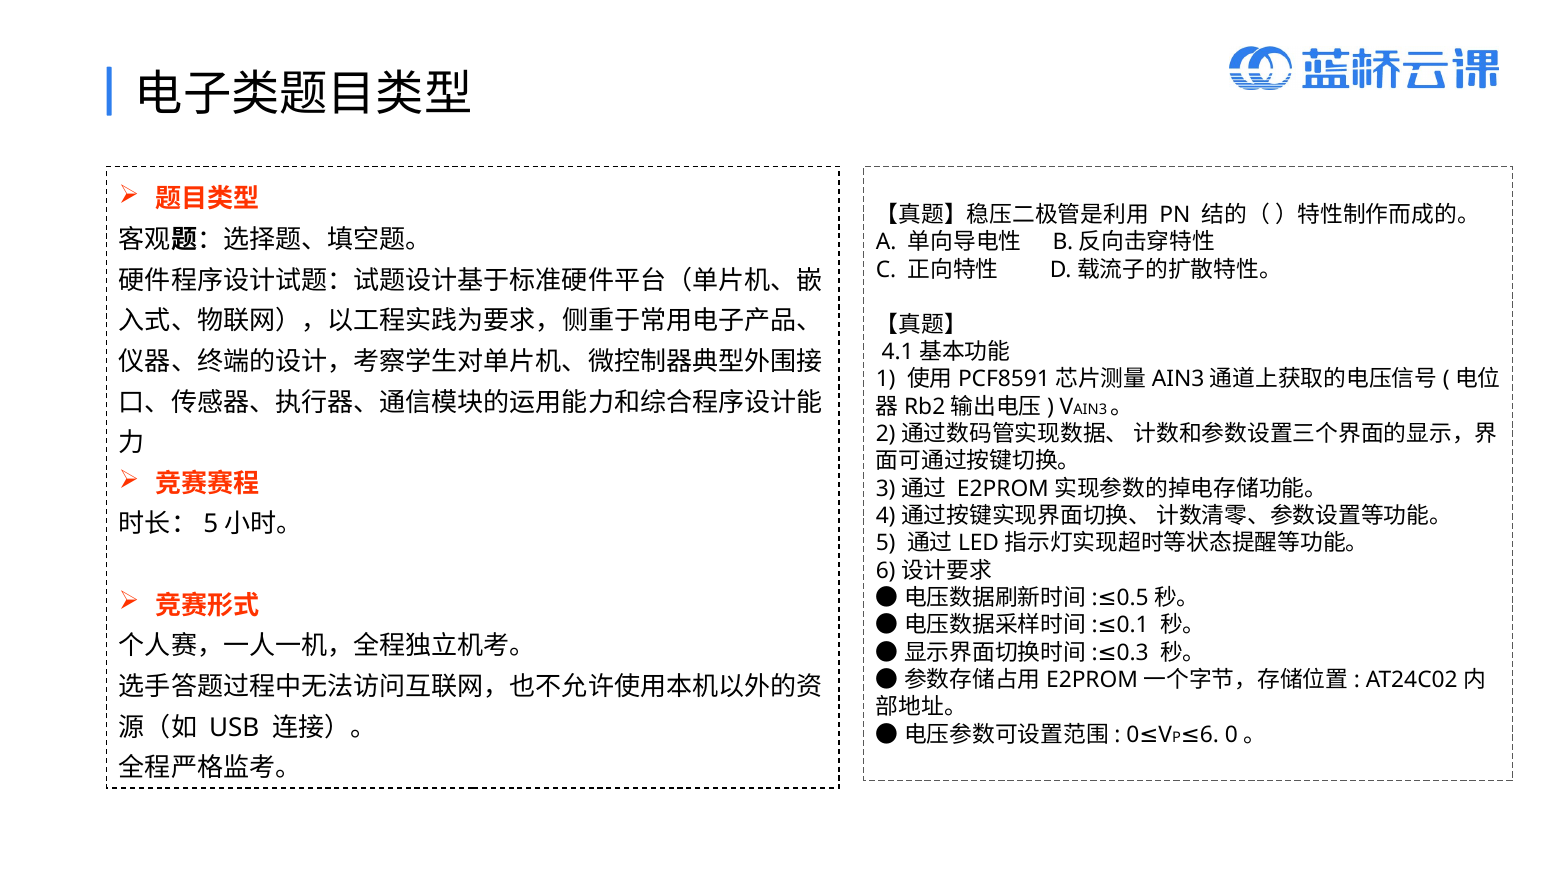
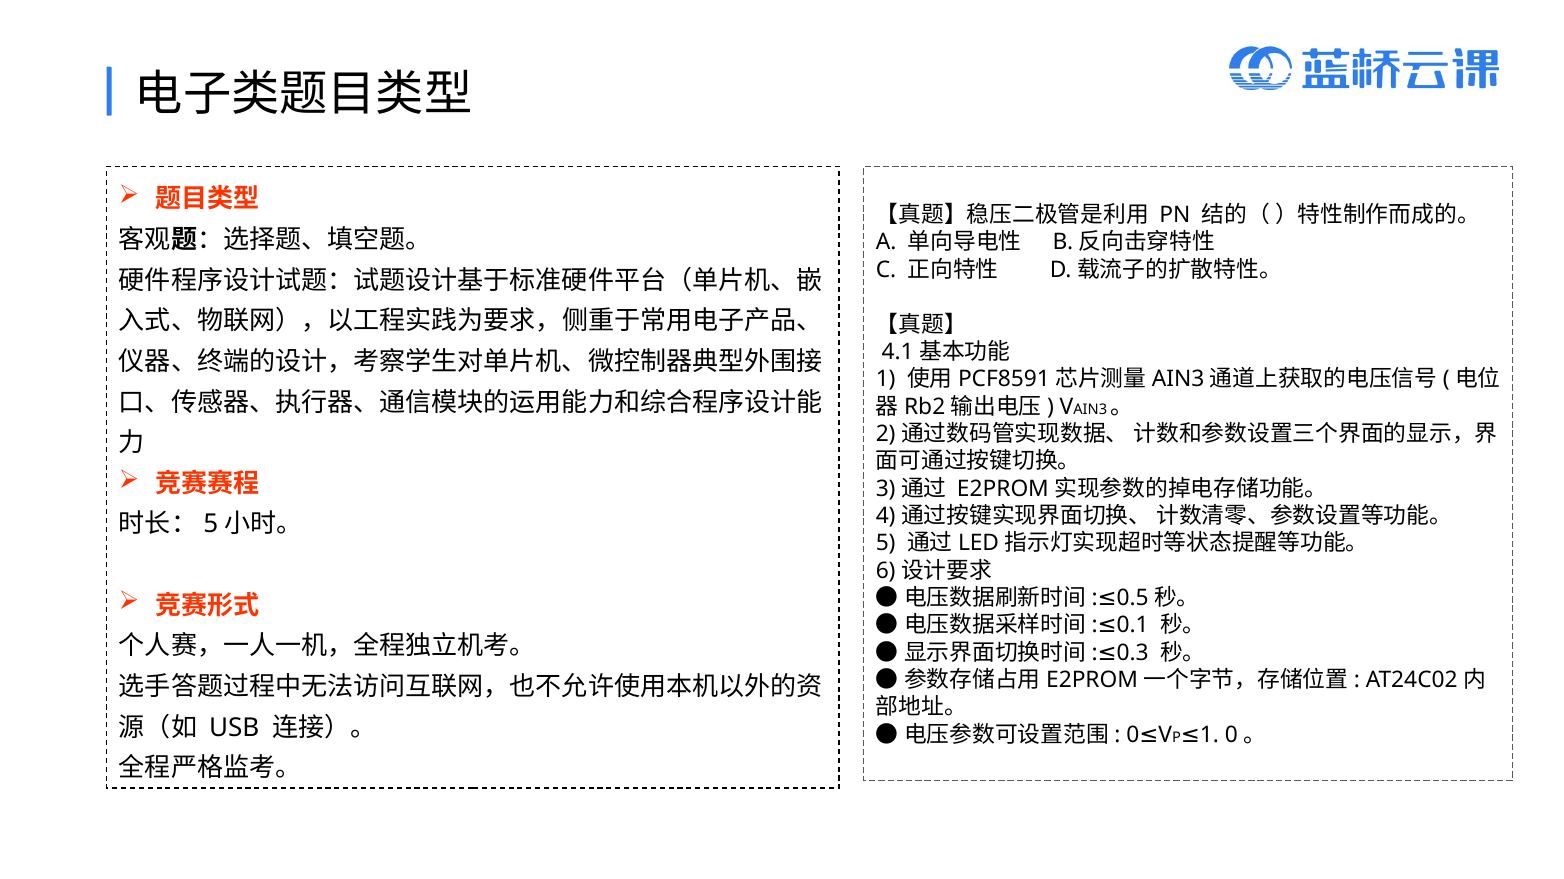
6 at (1209, 735): 6 -> 1
